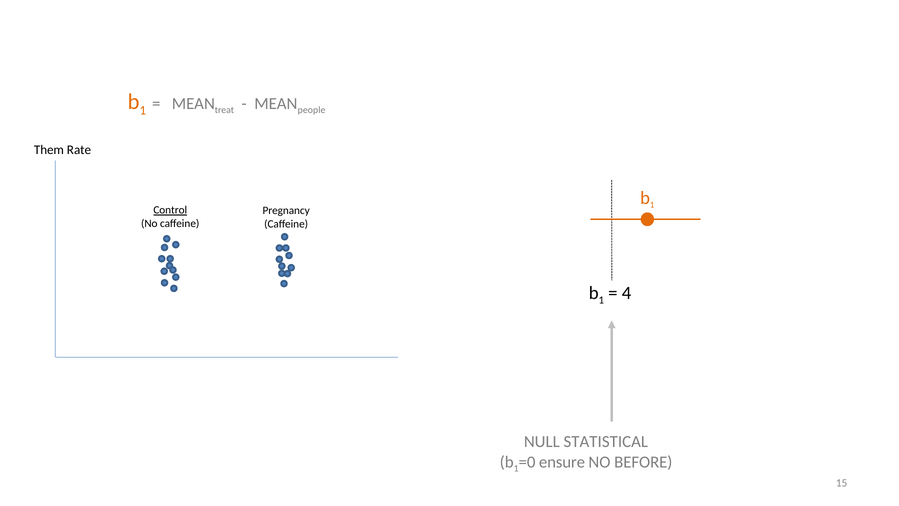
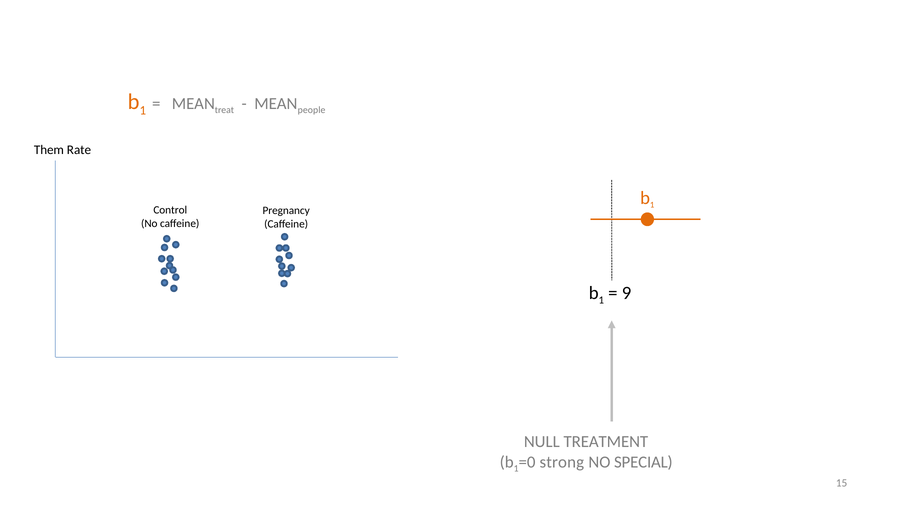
Control underline: present -> none
4: 4 -> 9
STATISTICAL: STATISTICAL -> TREATMENT
ensure: ensure -> strong
BEFORE: BEFORE -> SPECIAL
